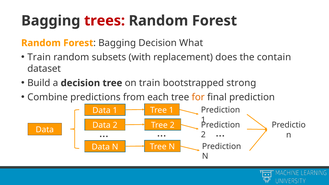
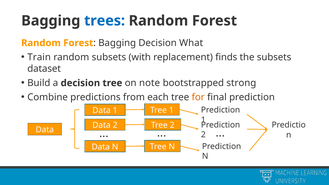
trees colour: red -> blue
does: does -> finds
the contain: contain -> subsets
on train: train -> note
